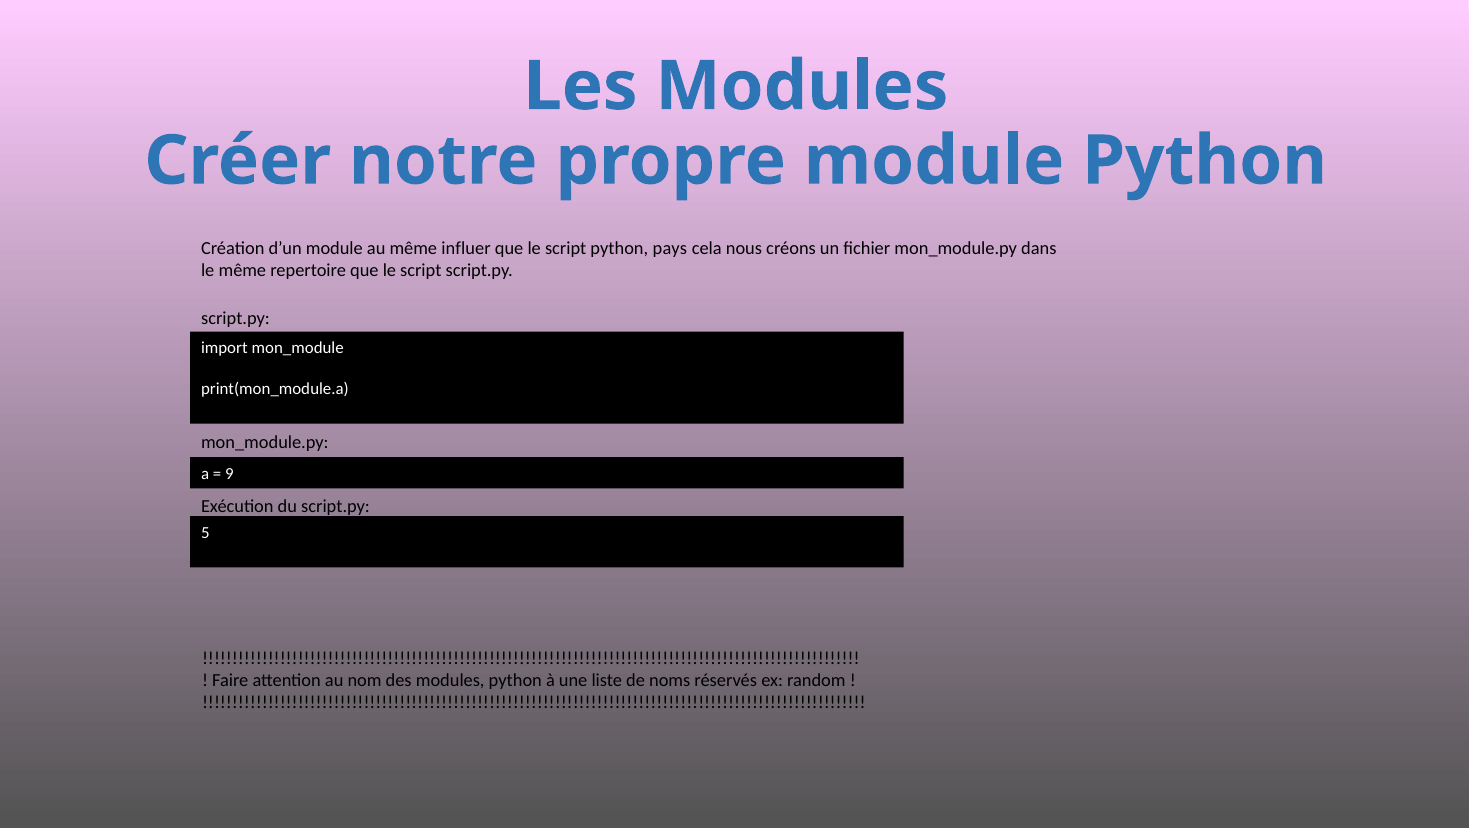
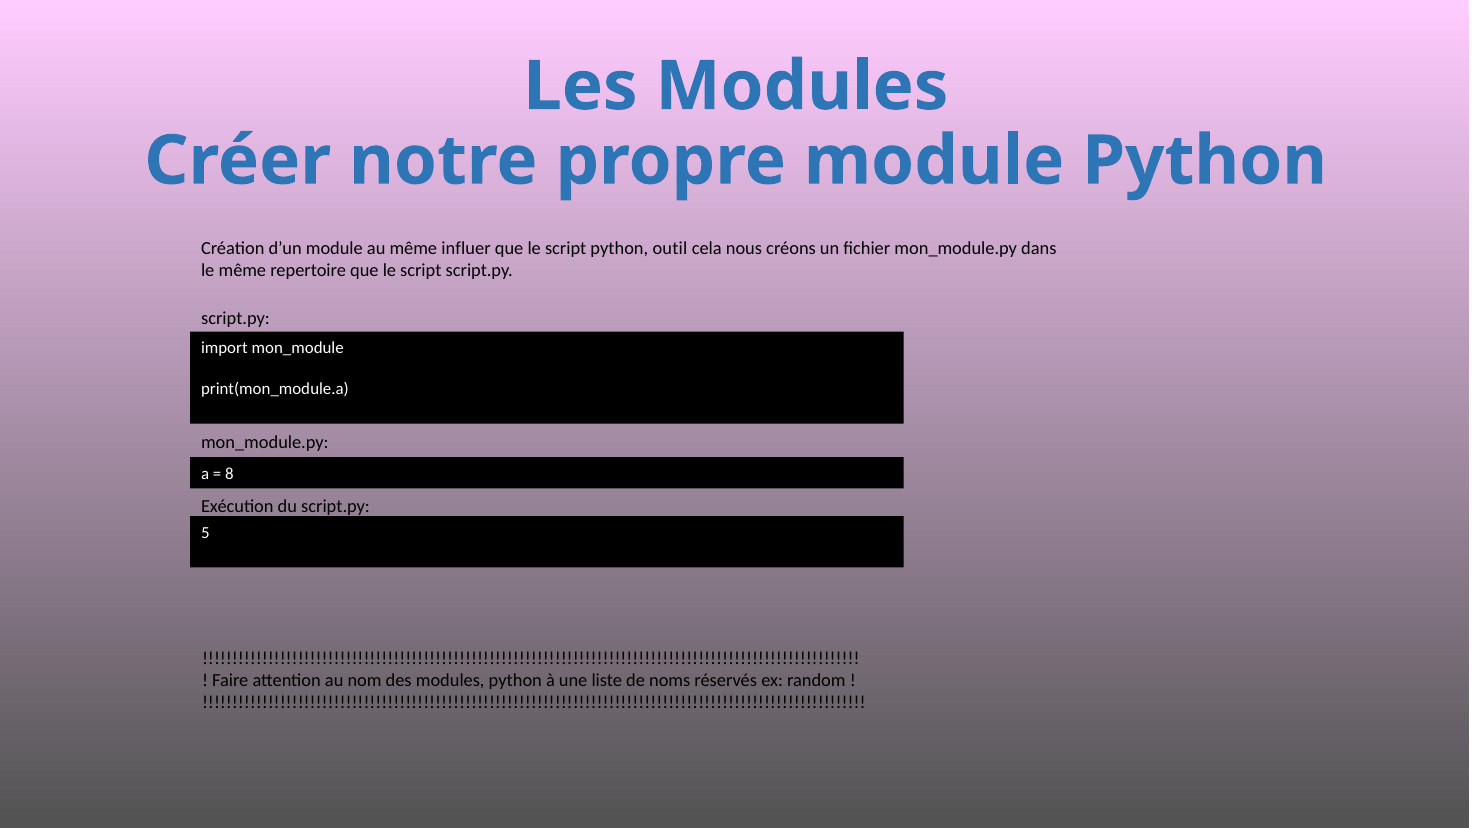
pays: pays -> outil
9: 9 -> 8
